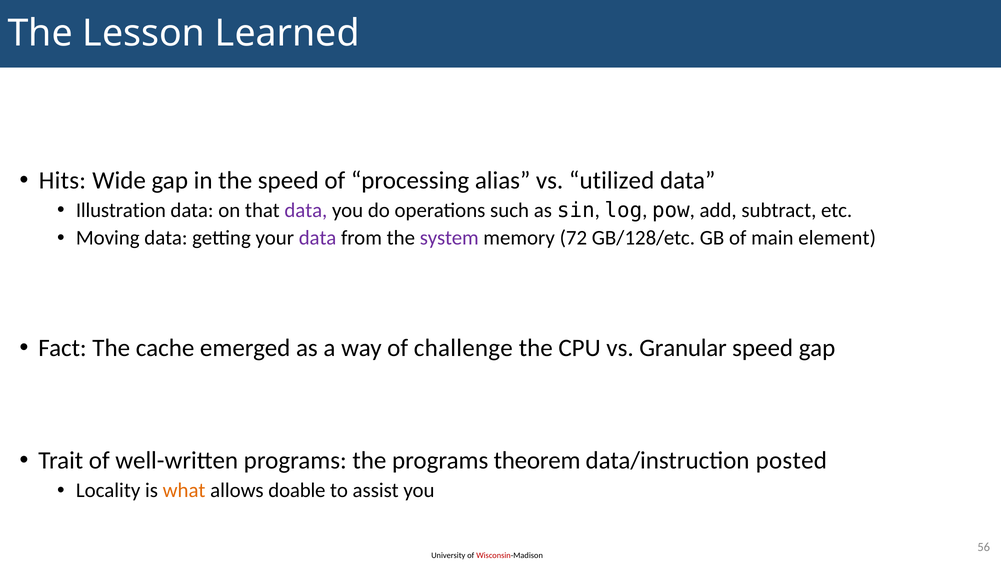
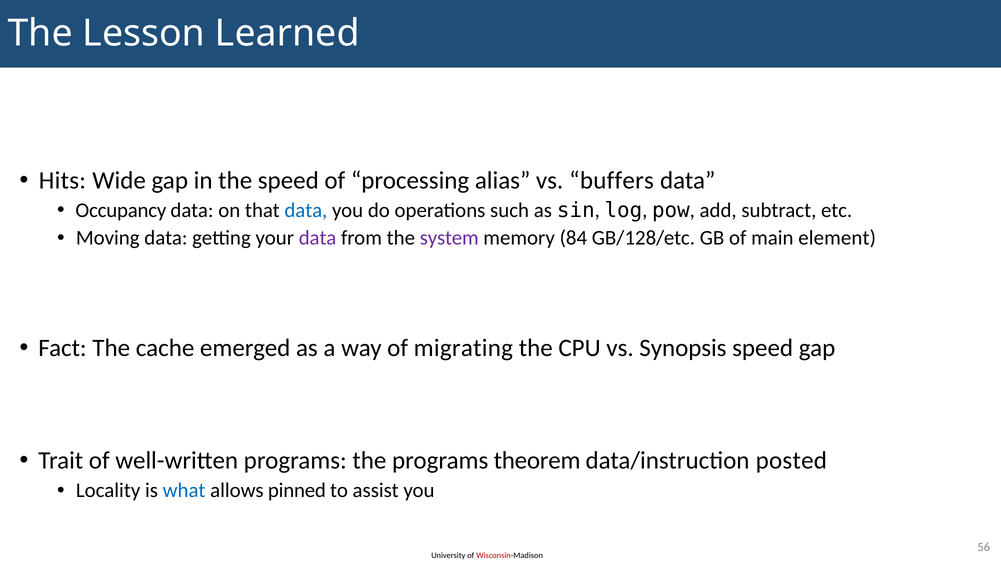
utilized: utilized -> buffers
Illustration: Illustration -> Occupancy
data at (306, 210) colour: purple -> blue
72: 72 -> 84
challenge: challenge -> migrating
Granular: Granular -> Synopsis
what colour: orange -> blue
doable: doable -> pinned
